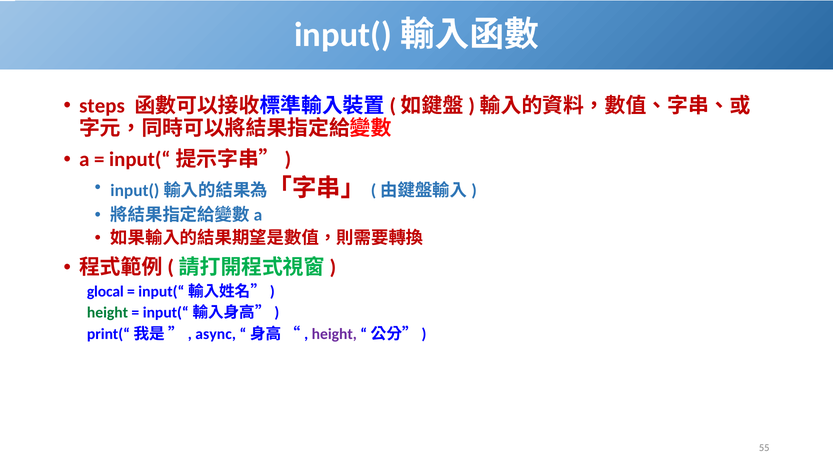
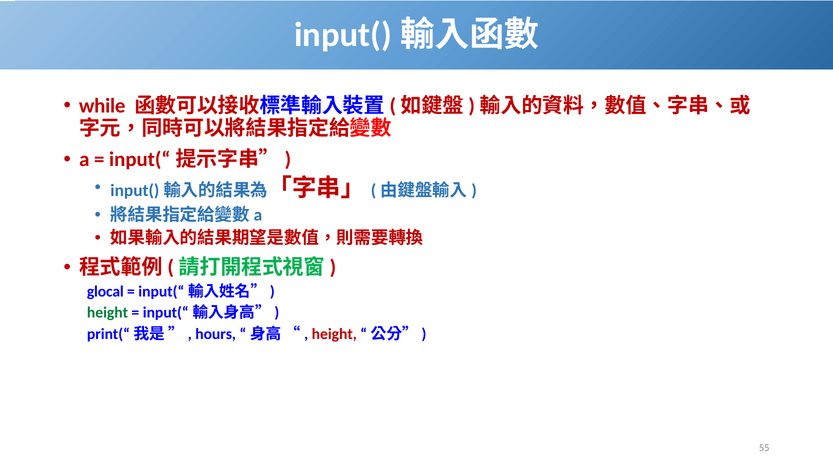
steps: steps -> while
async: async -> hours
height at (334, 334) colour: purple -> red
